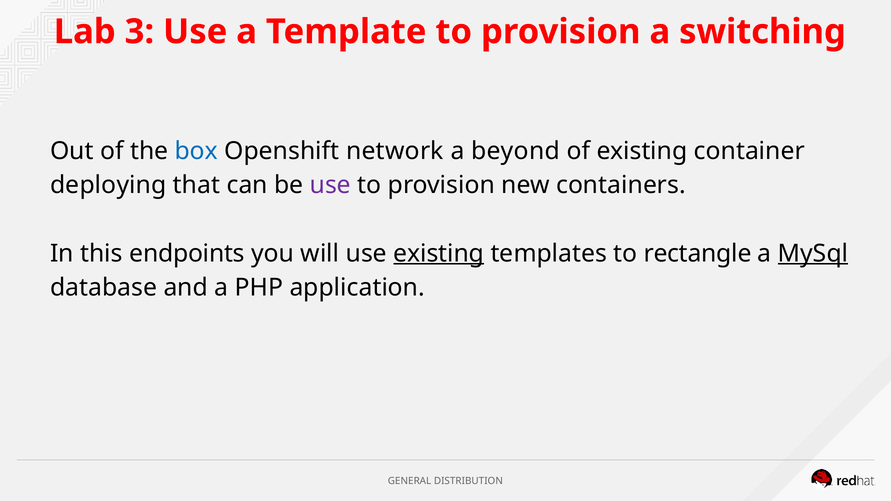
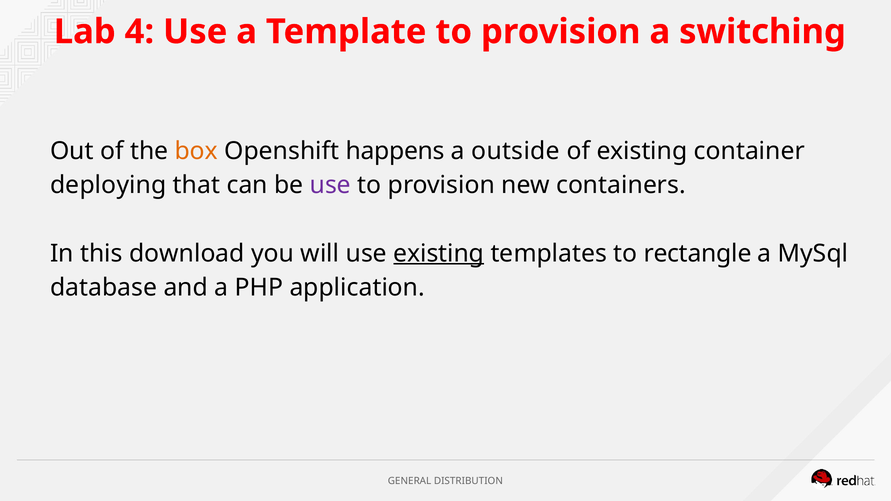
3: 3 -> 4
box colour: blue -> orange
network: network -> happens
beyond: beyond -> outside
endpoints: endpoints -> download
MySql underline: present -> none
